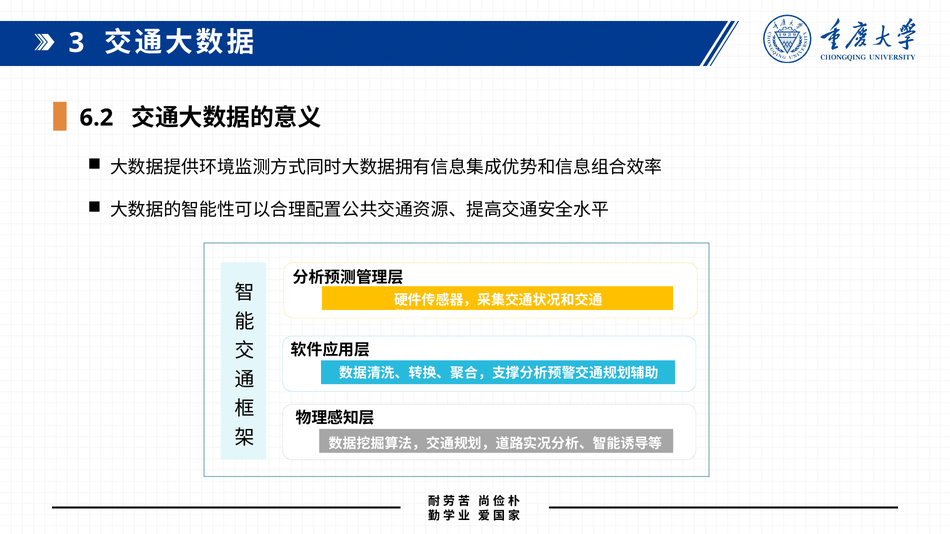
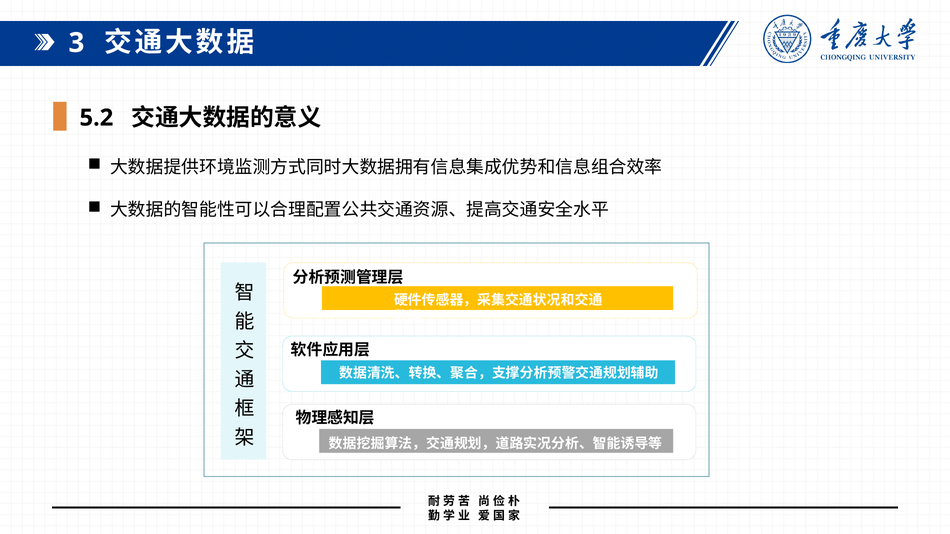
6.2: 6.2 -> 5.2
